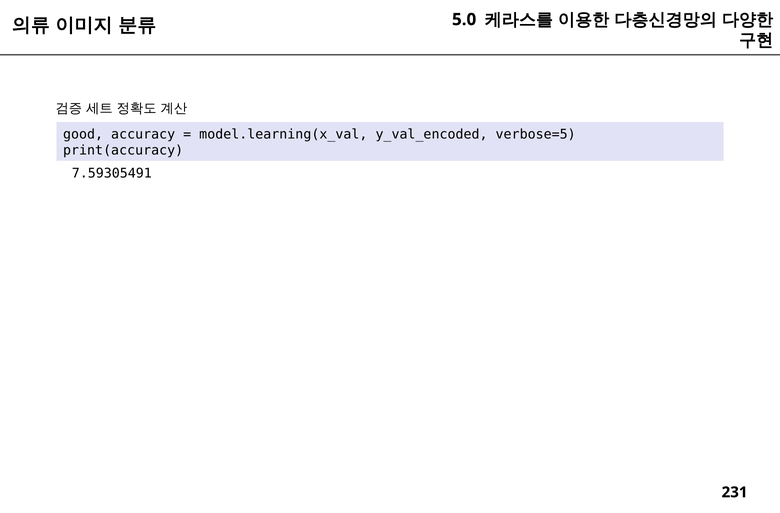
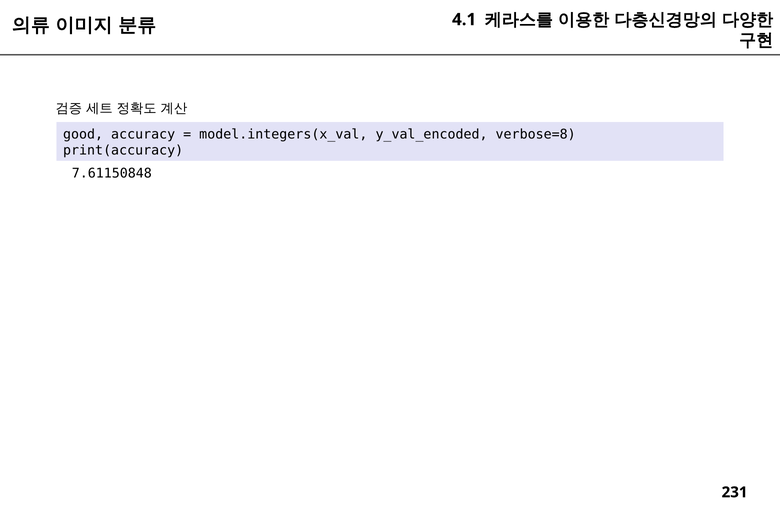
5.0: 5.0 -> 4.1
model.learning(x_val: model.learning(x_val -> model.integers(x_val
verbose=5: verbose=5 -> verbose=8
7.59305491: 7.59305491 -> 7.61150848
